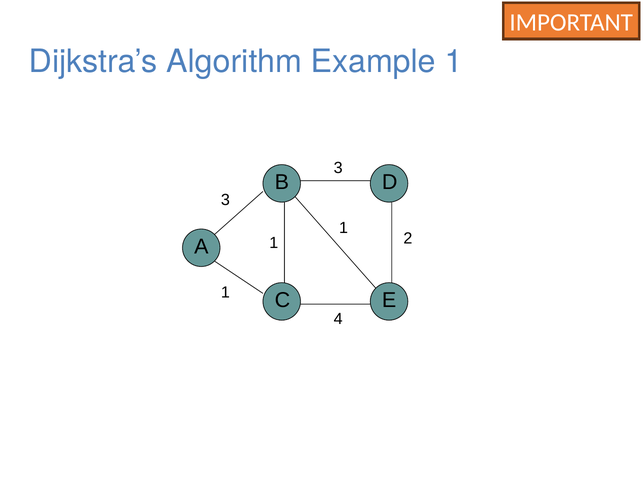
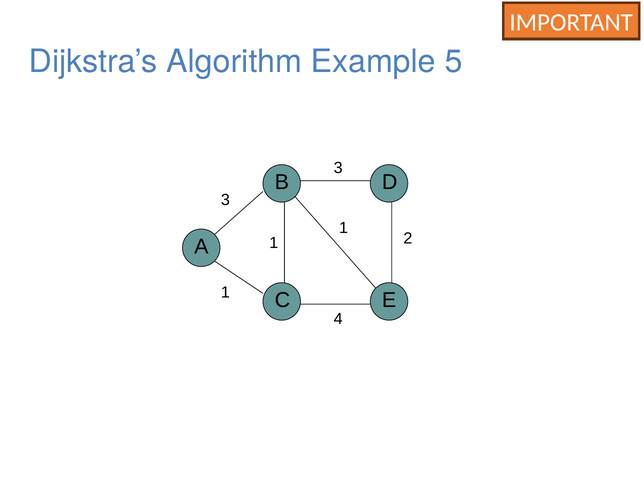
Example 1: 1 -> 5
